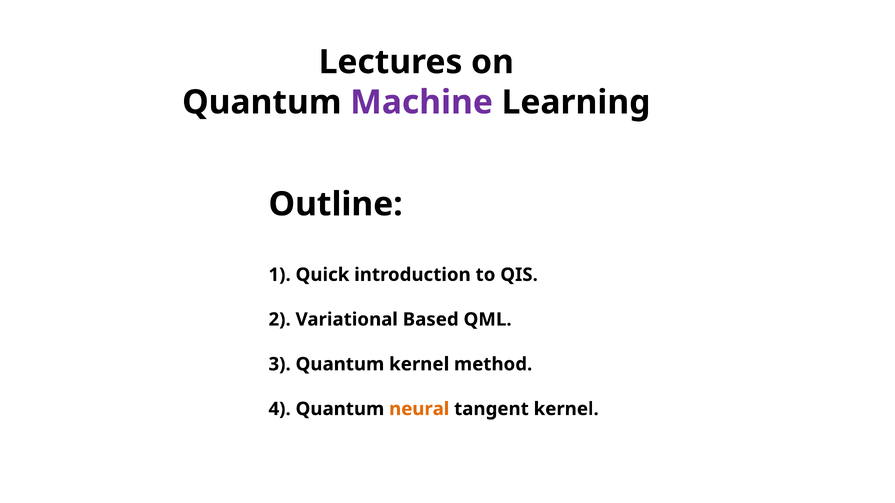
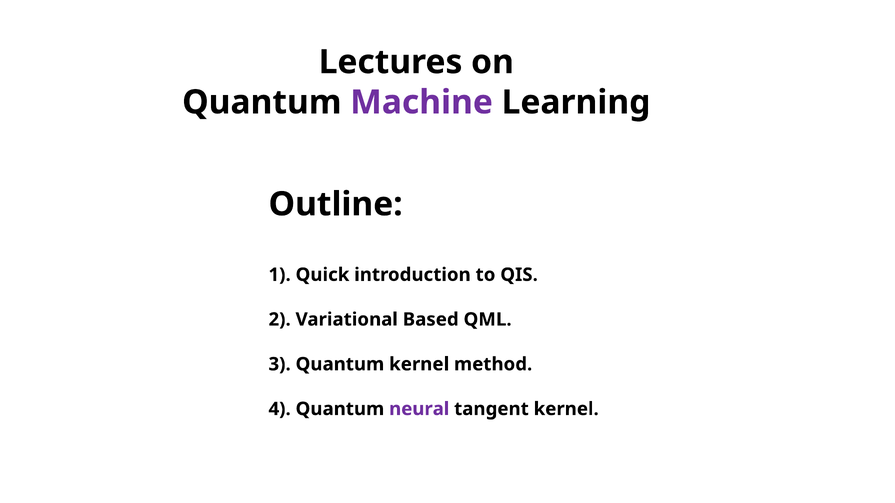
neural colour: orange -> purple
